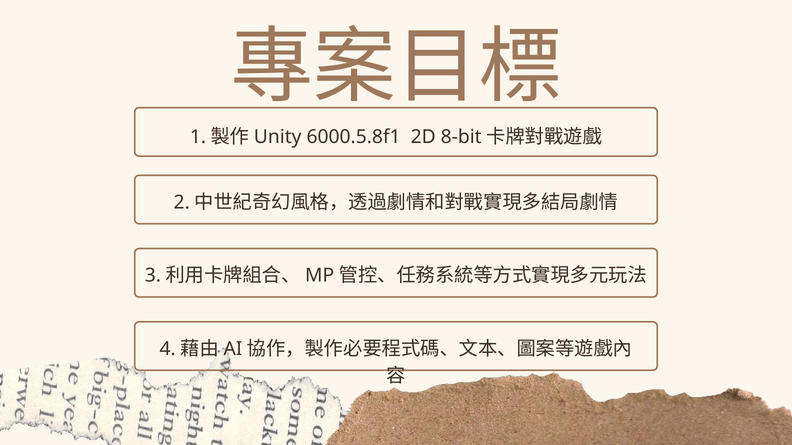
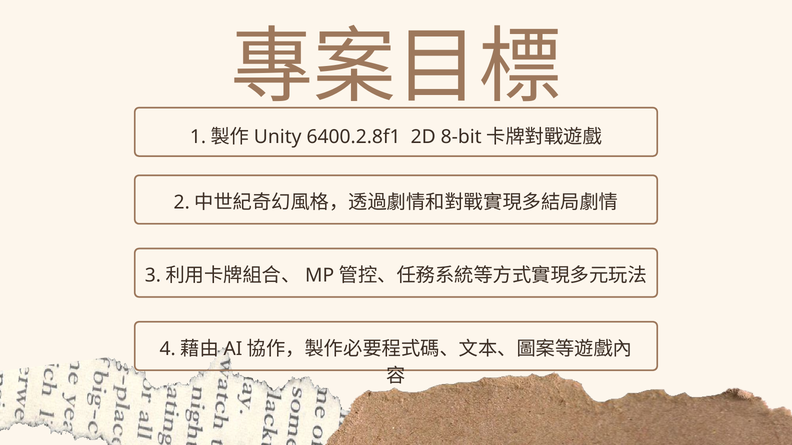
6000.5.8f1: 6000.5.8f1 -> 6400.2.8f1
